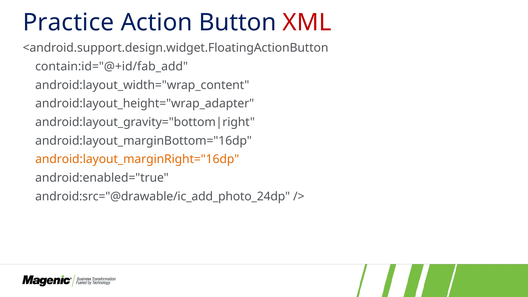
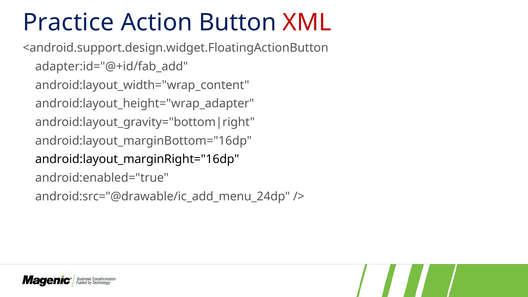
contain:id="@+id/fab_add: contain:id="@+id/fab_add -> adapter:id="@+id/fab_add
android:layout_marginRight="16dp colour: orange -> black
android:src="@drawable/ic_add_photo_24dp: android:src="@drawable/ic_add_photo_24dp -> android:src="@drawable/ic_add_menu_24dp
